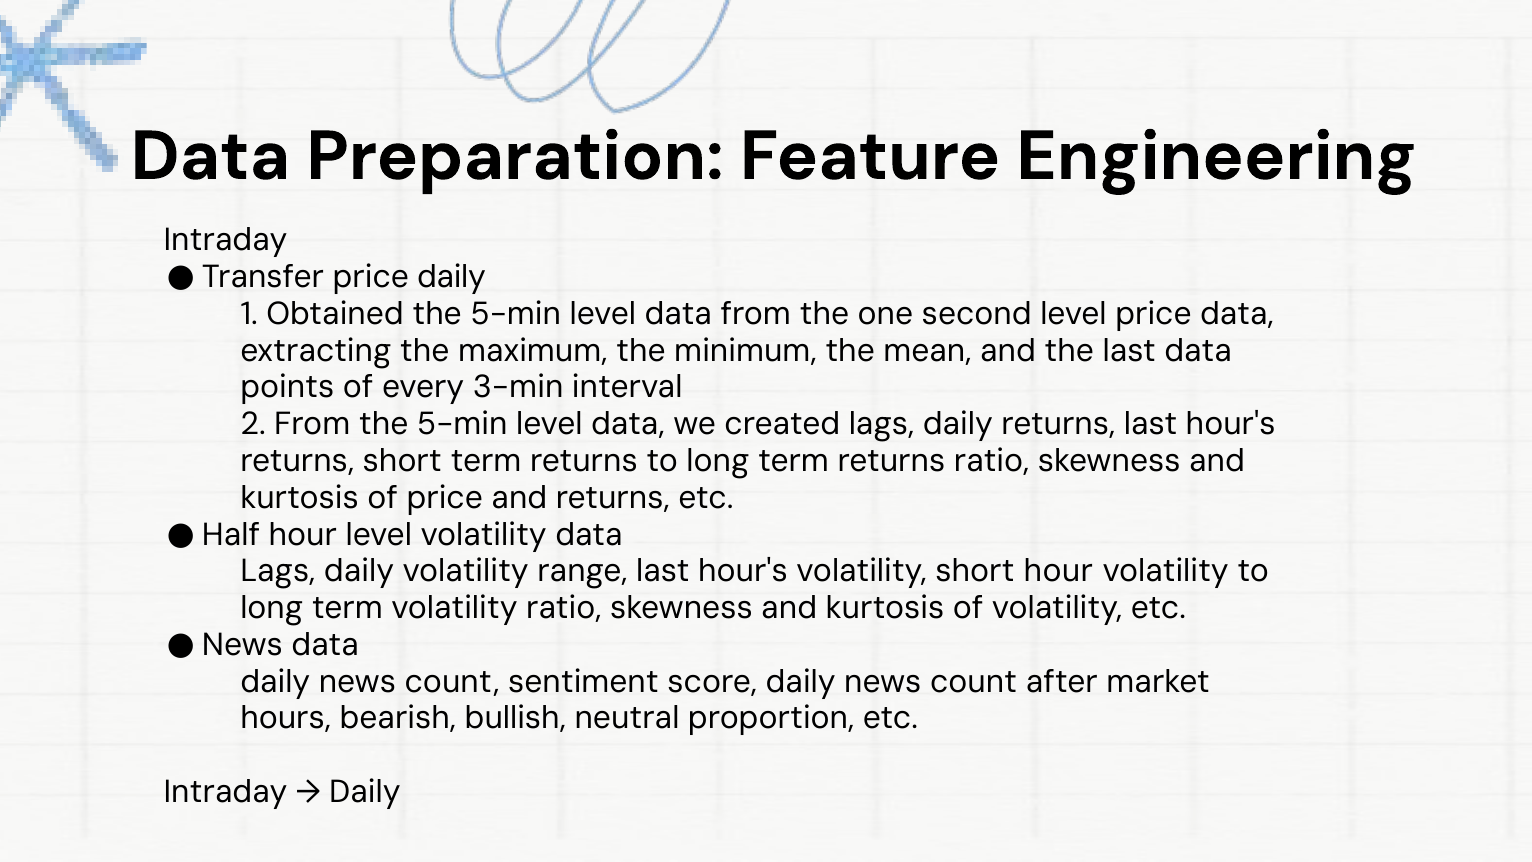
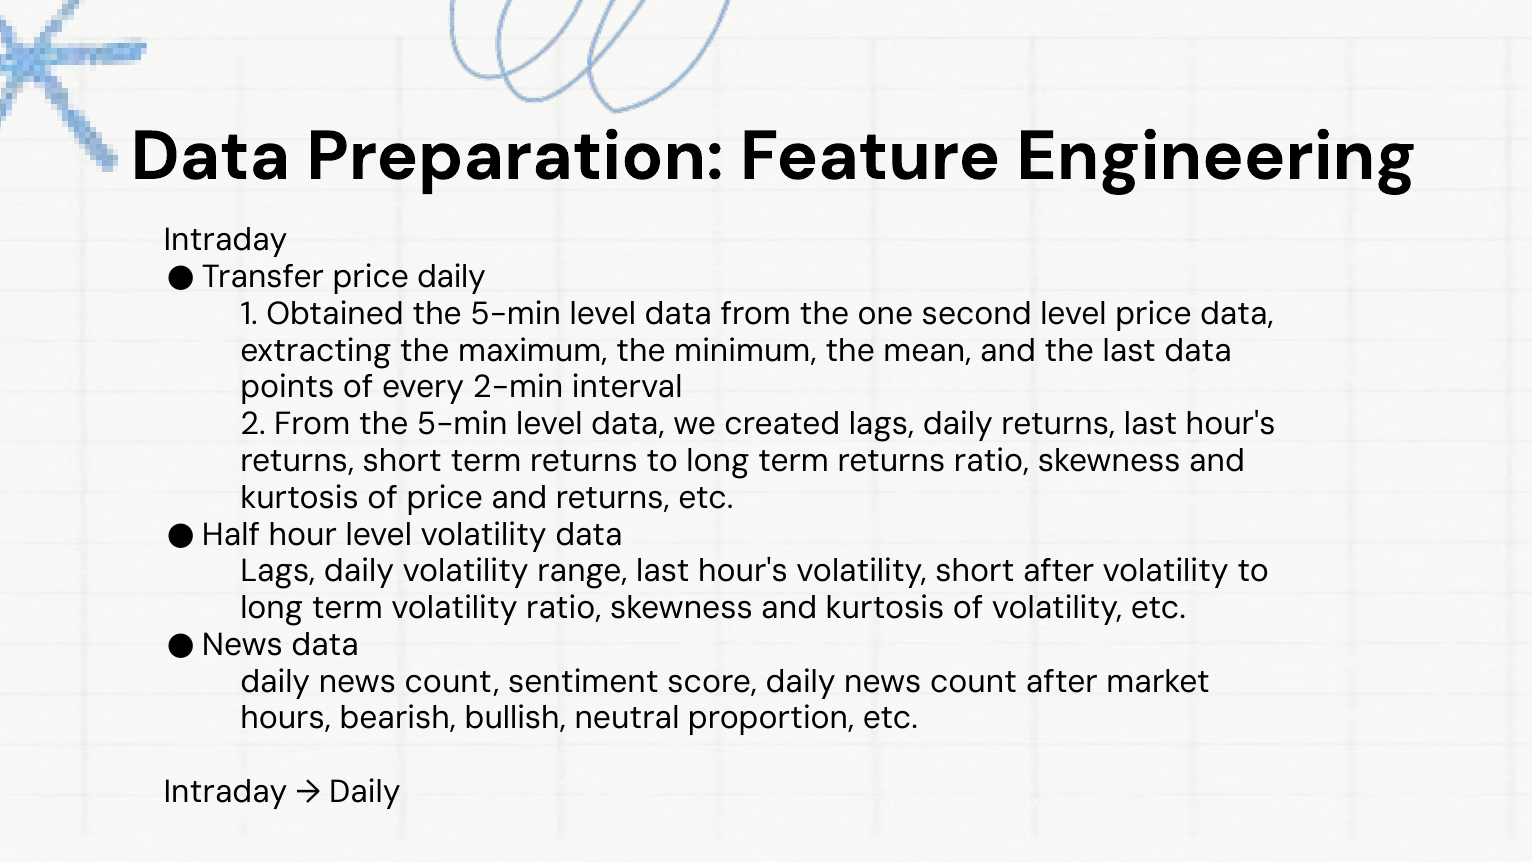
3-min: 3-min -> 2-min
short hour: hour -> after
